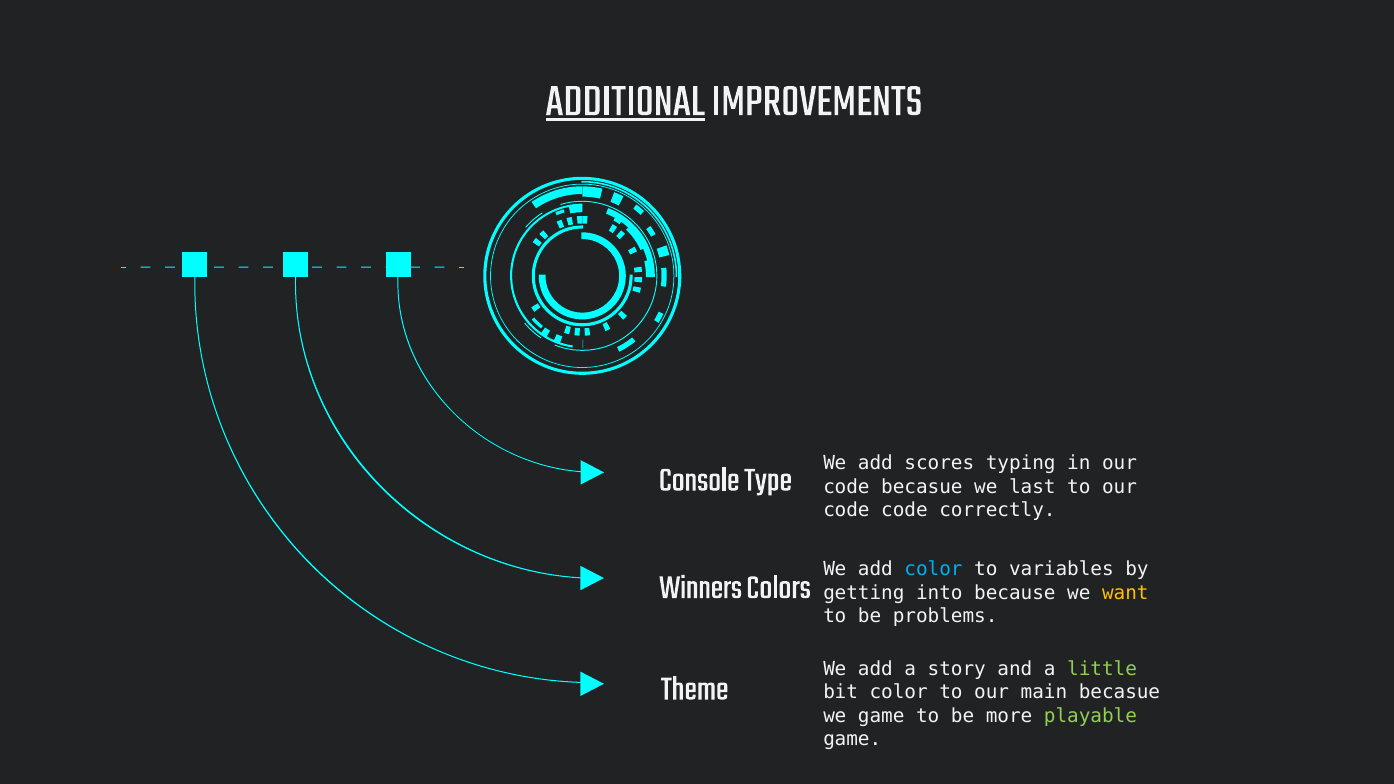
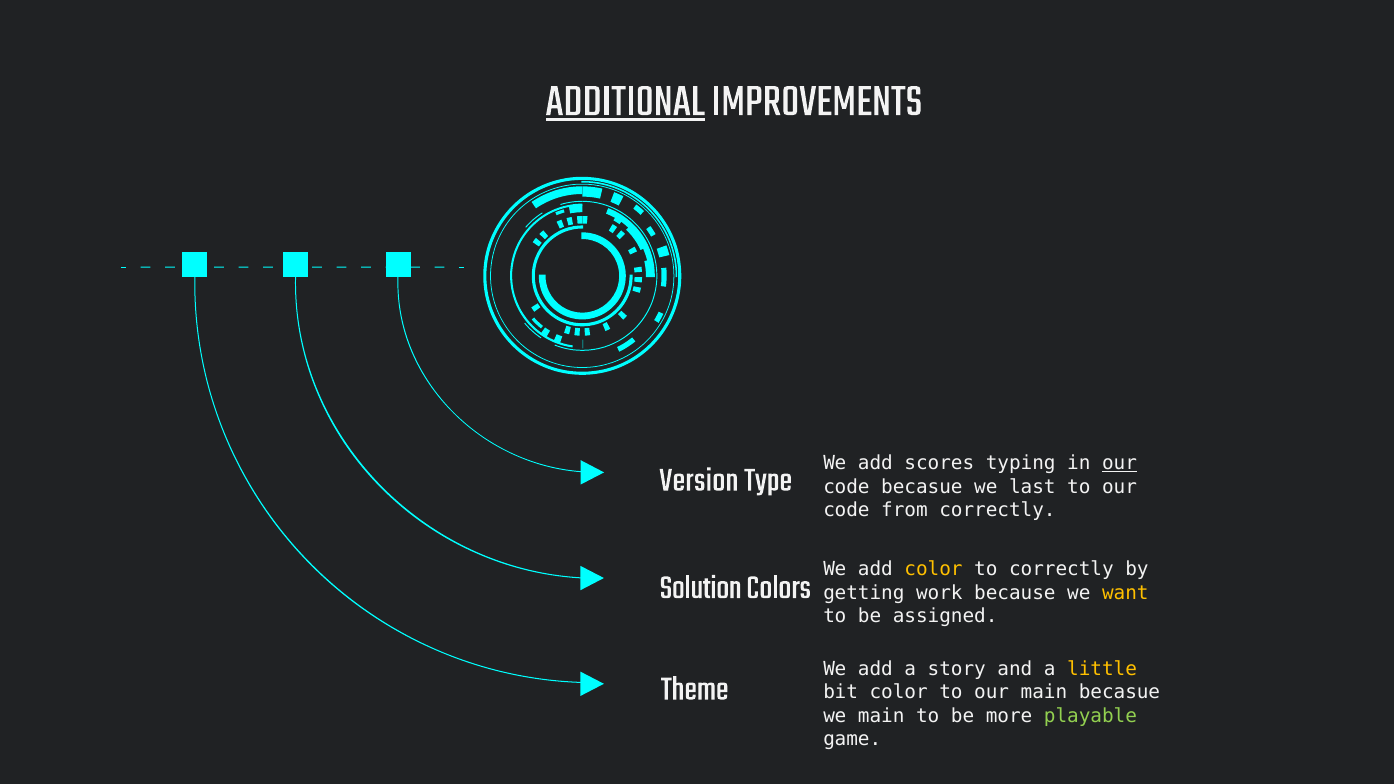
our at (1120, 464) underline: none -> present
Console: Console -> Version
code code: code -> from
color at (933, 570) colour: light blue -> yellow
to variables: variables -> correctly
Winners: Winners -> Solution
into: into -> work
problems: problems -> assigned
little colour: light green -> yellow
we game: game -> main
